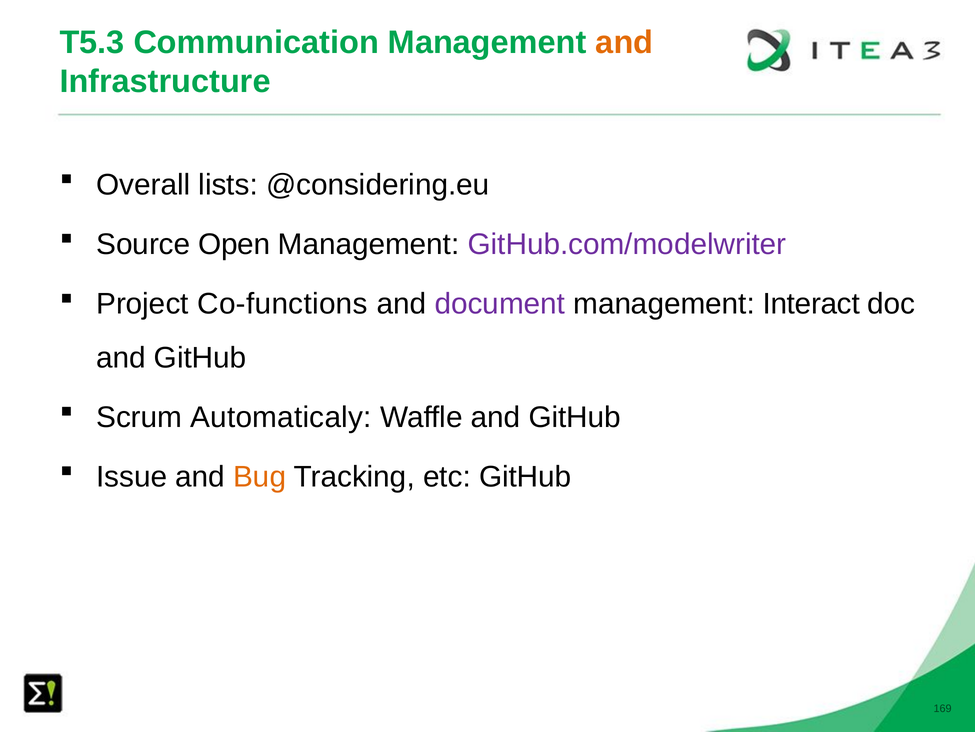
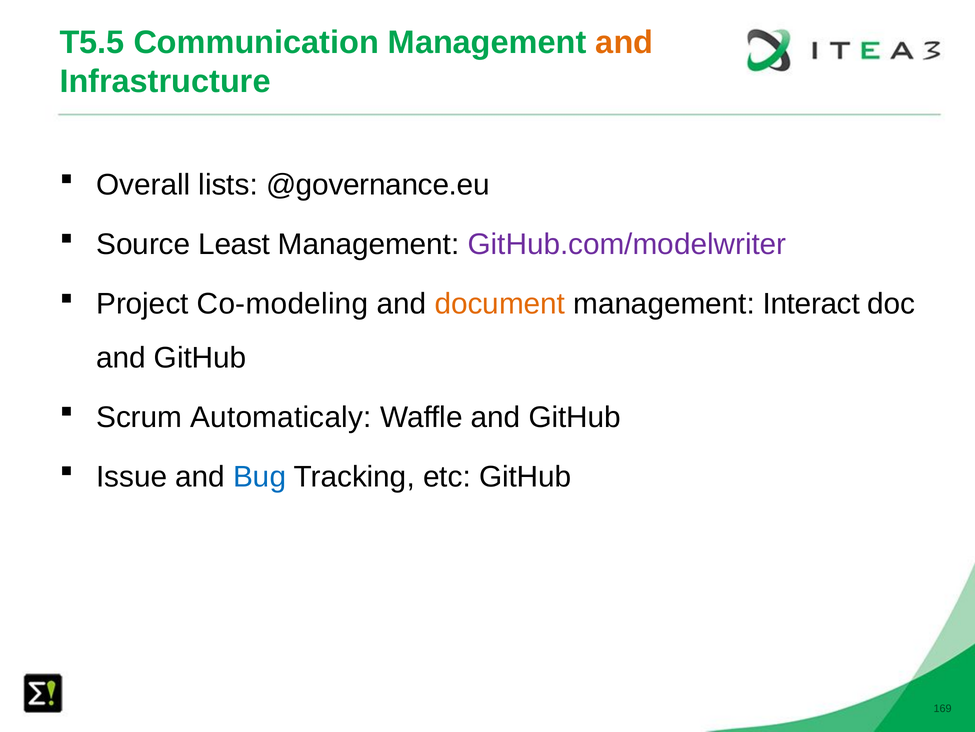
T5.3: T5.3 -> T5.5
@considering.eu: @considering.eu -> @governance.eu
Open: Open -> Least
Co-functions: Co-functions -> Co-modeling
document colour: purple -> orange
Bug colour: orange -> blue
